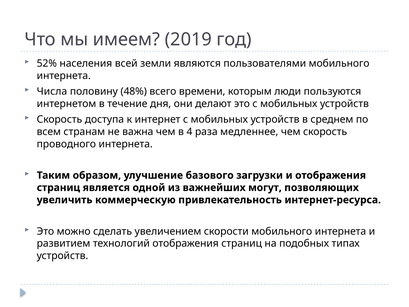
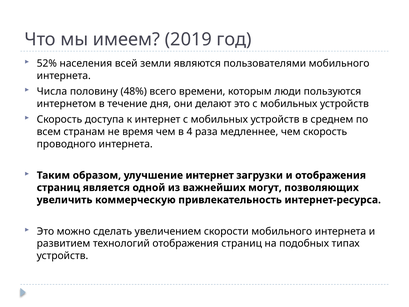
важна: важна -> время
улучшение базового: базового -> интернет
